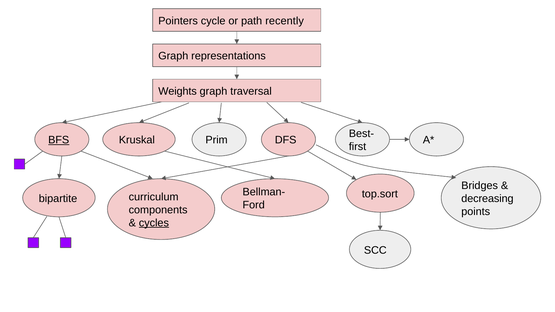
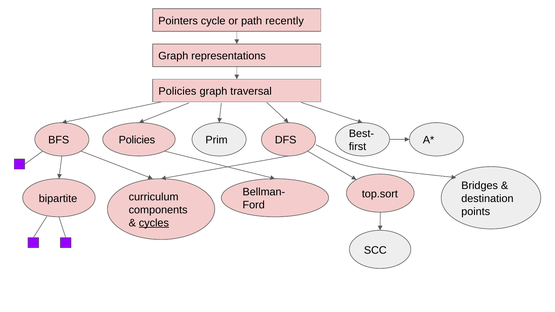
Weights at (178, 91): Weights -> Policies
BFS underline: present -> none
Kruskal at (137, 140): Kruskal -> Policies
decreasing: decreasing -> destination
